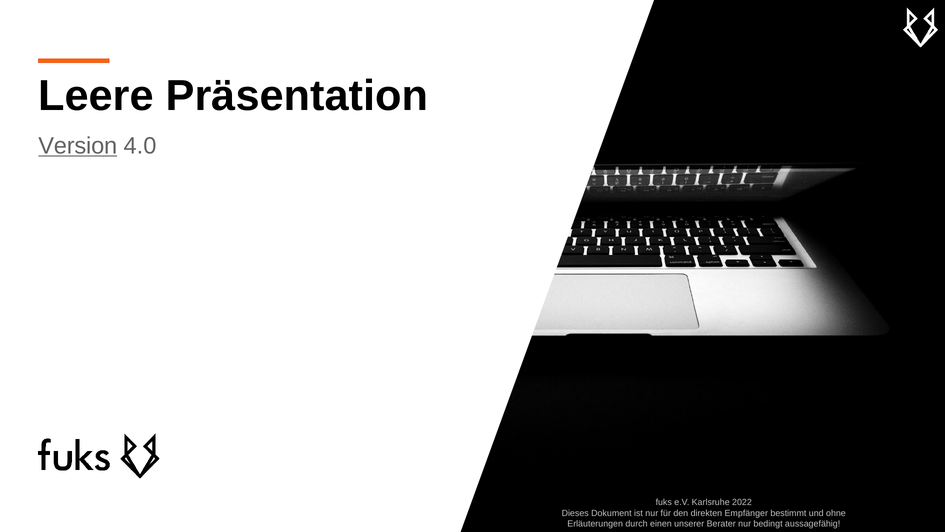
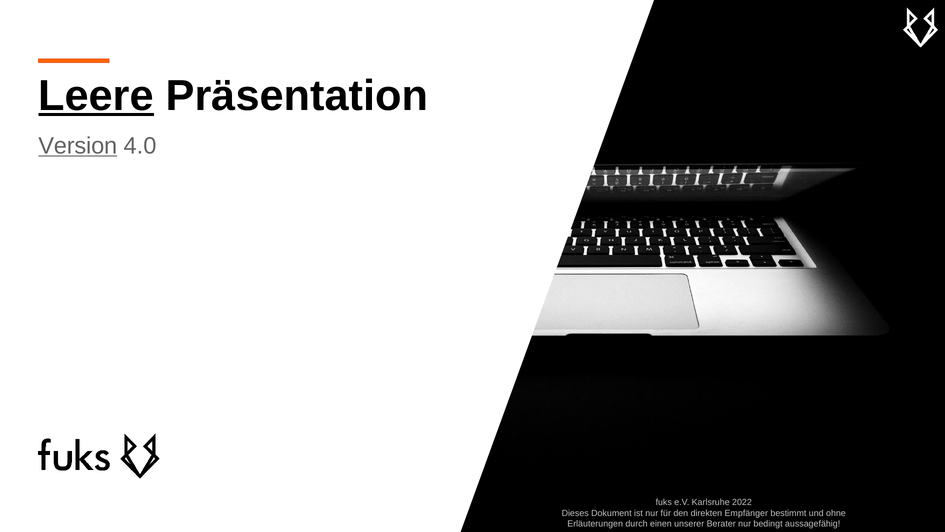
Leere underline: none -> present
